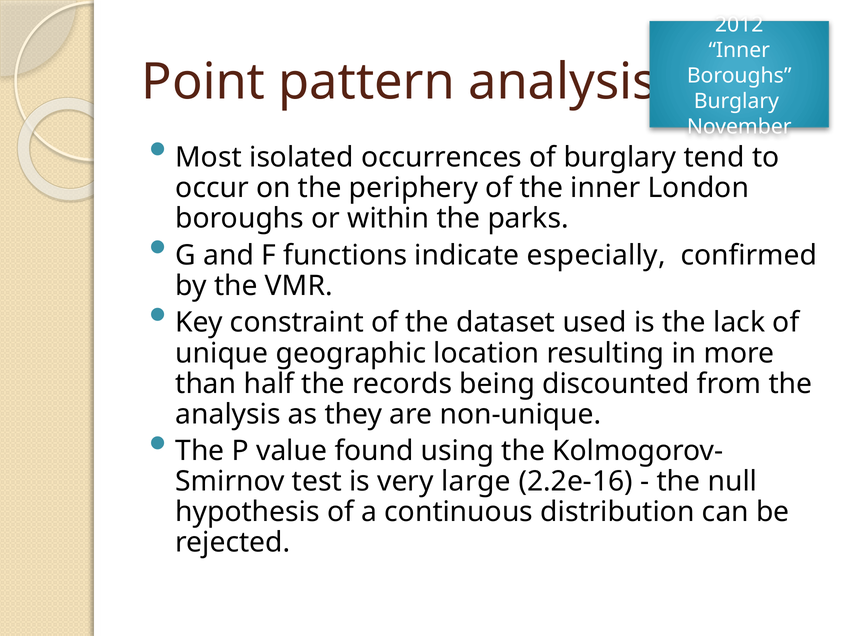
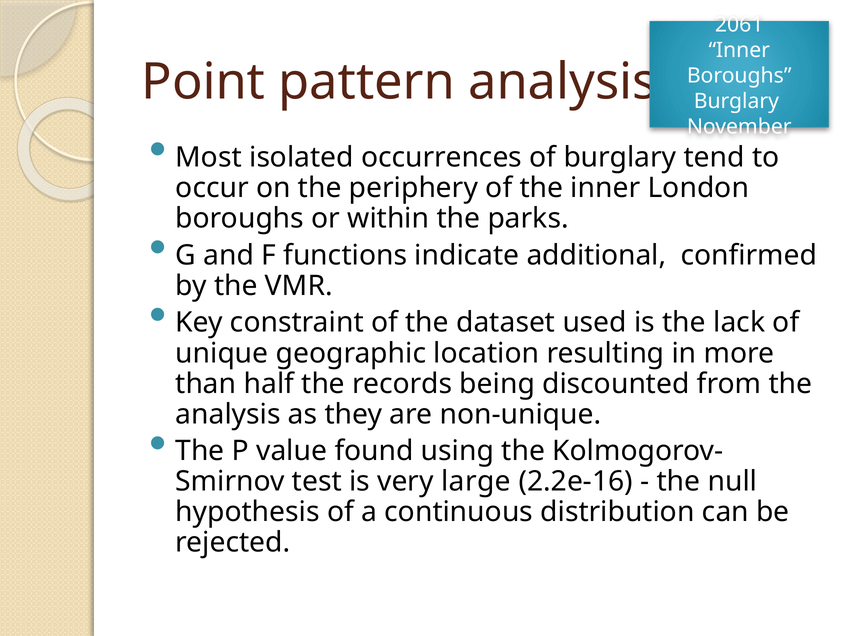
2012: 2012 -> 2061
especially: especially -> additional
